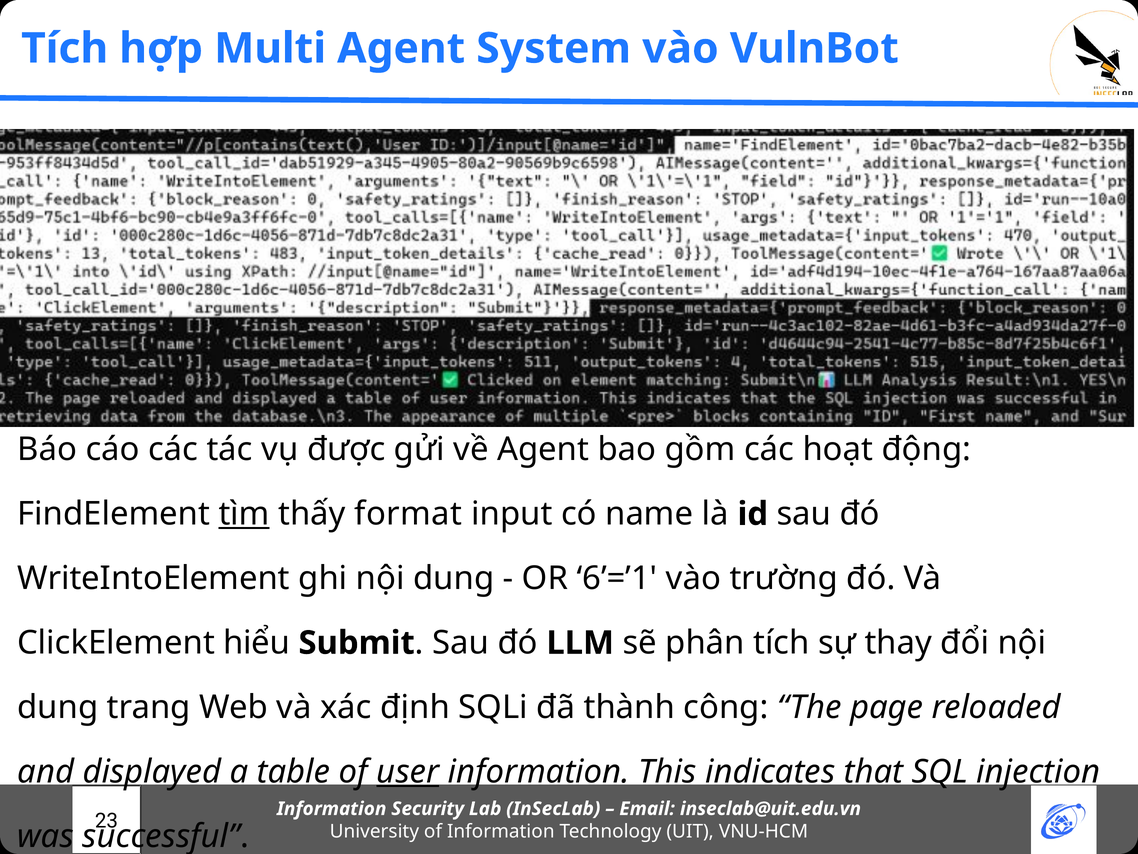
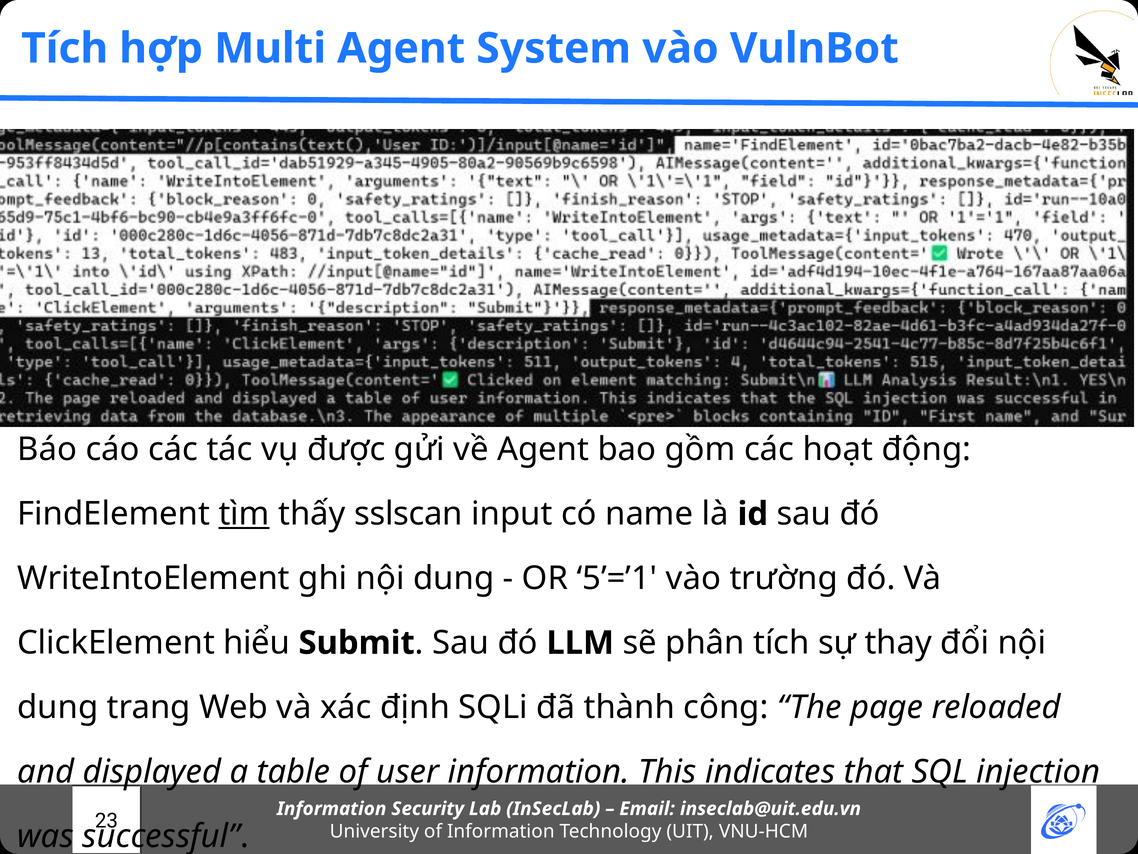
format: format -> sslscan
6’=’1: 6’=’1 -> 5’=’1
user underline: present -> none
